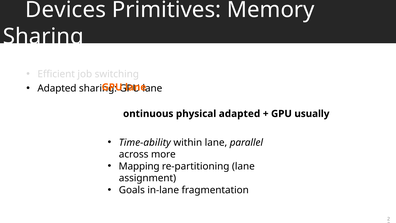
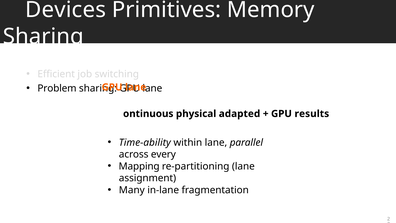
Adapted at (57, 88): Adapted -> Problem
usually: usually -> results
more: more -> every
Goals: Goals -> Many
